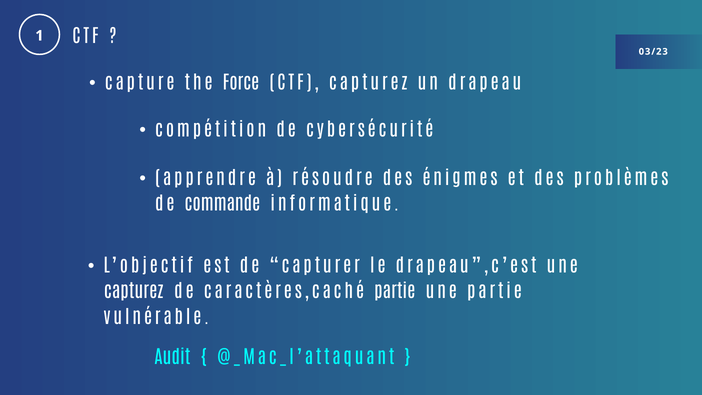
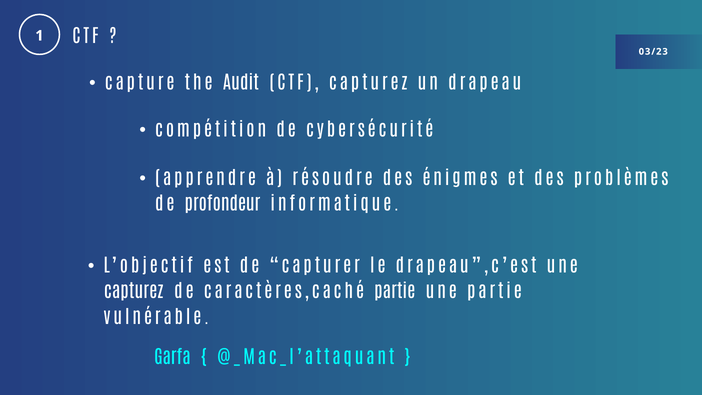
Force: Force -> Audit
commande: commande -> profondeur
Audit: Audit -> Garfa
